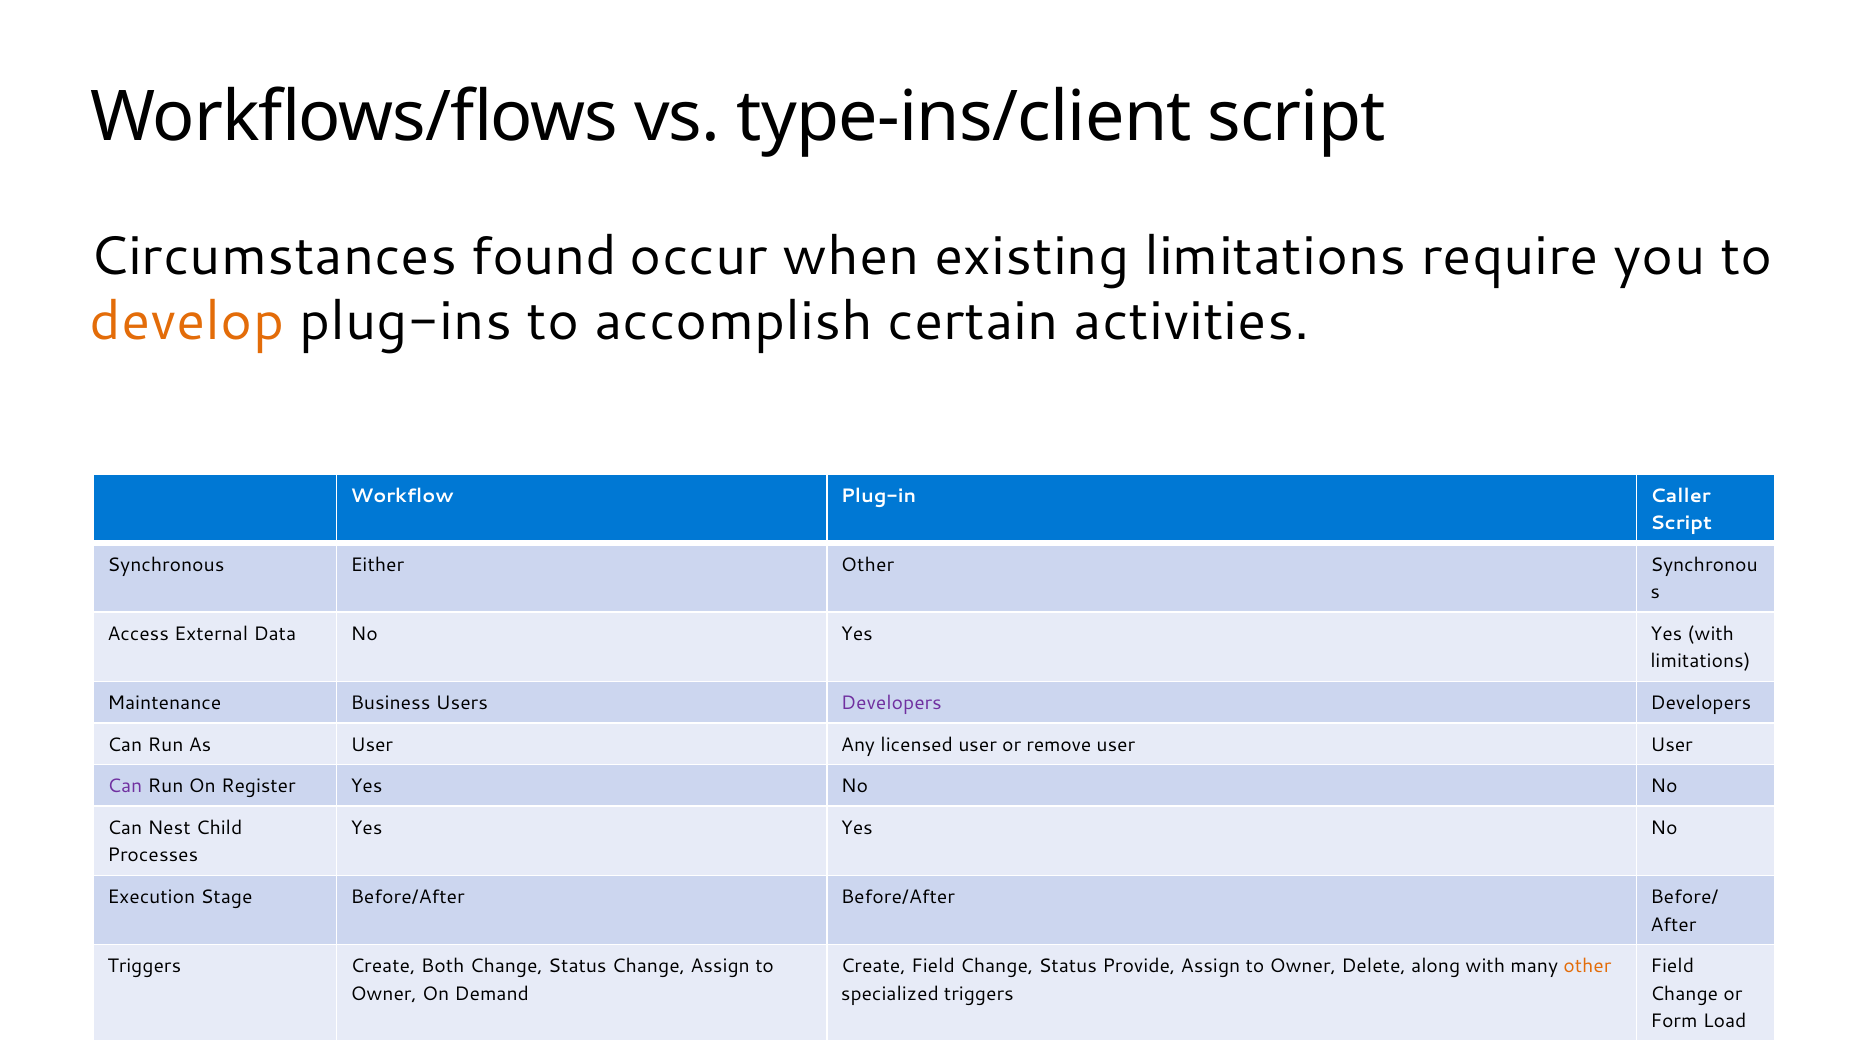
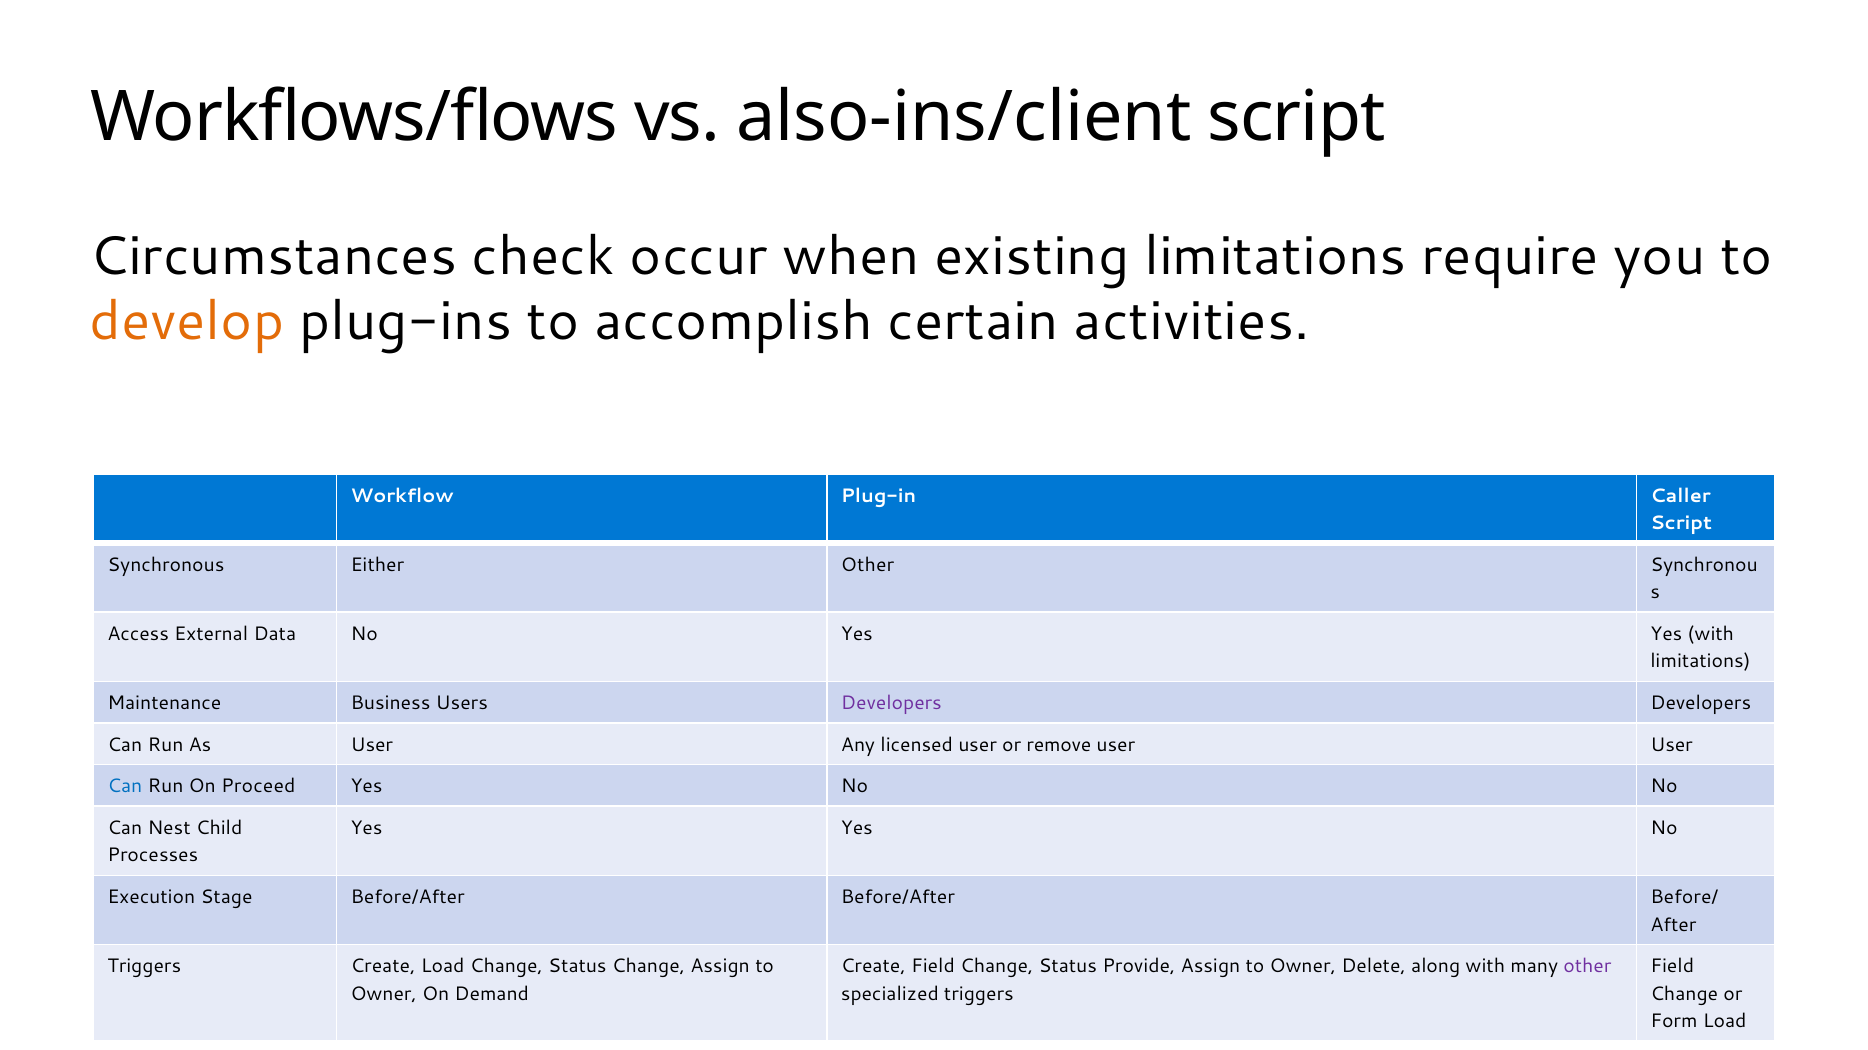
type-ins/client: type-ins/client -> also-ins/client
found: found -> check
Can at (125, 787) colour: purple -> blue
Register: Register -> Proceed
Create Both: Both -> Load
other at (1587, 967) colour: orange -> purple
